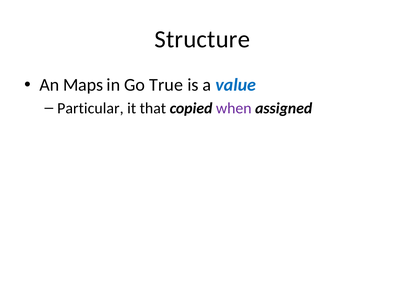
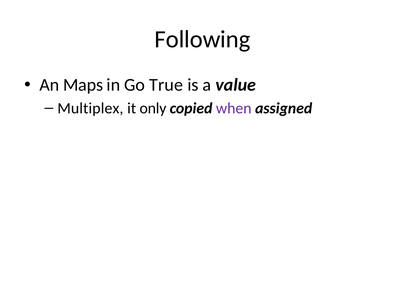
Structure: Structure -> Following
value colour: blue -> black
Particular: Particular -> Multiplex
that: that -> only
